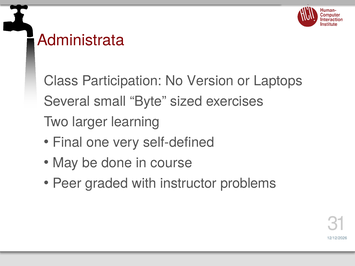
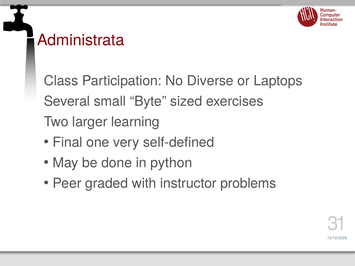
Version: Version -> Diverse
course: course -> python
